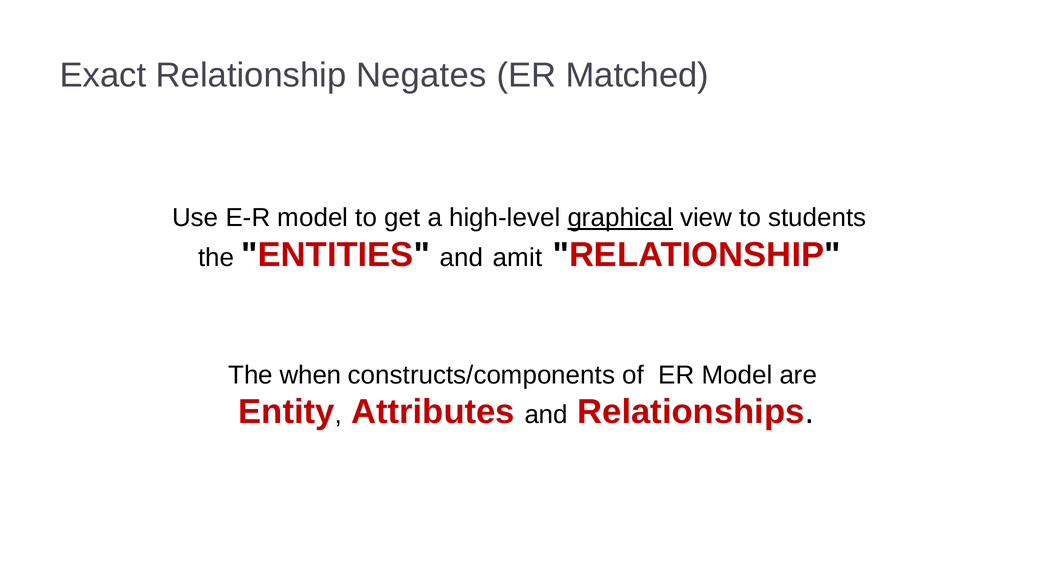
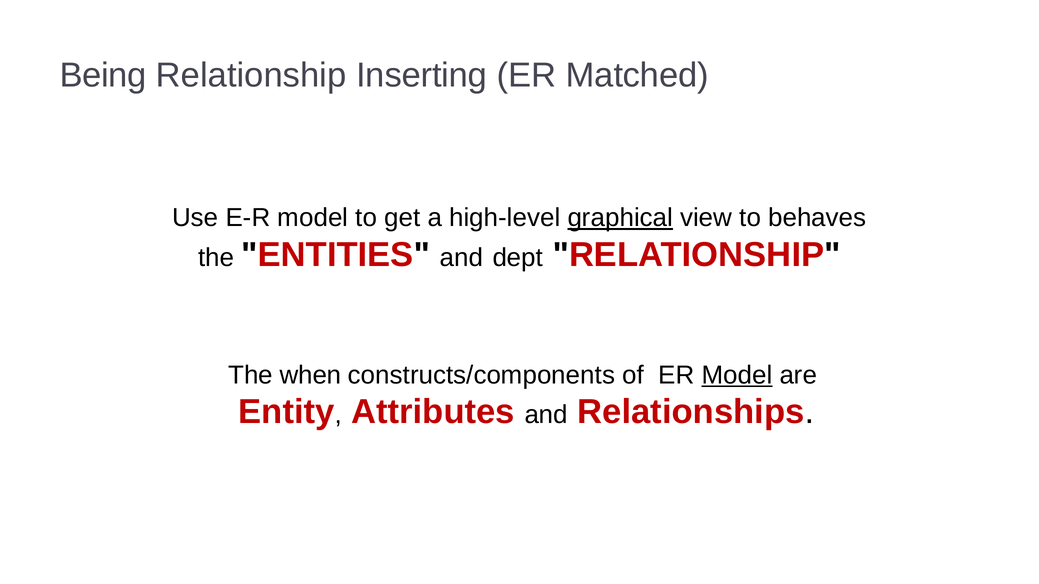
Exact: Exact -> Being
Negates: Negates -> Inserting
students: students -> behaves
amit: amit -> dept
Model at (737, 375) underline: none -> present
